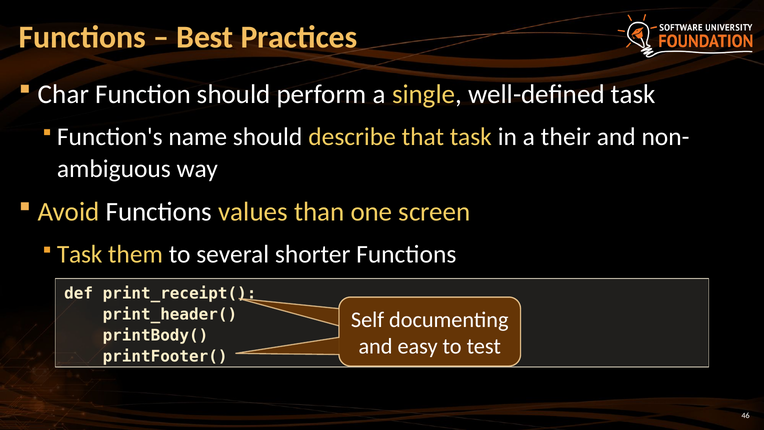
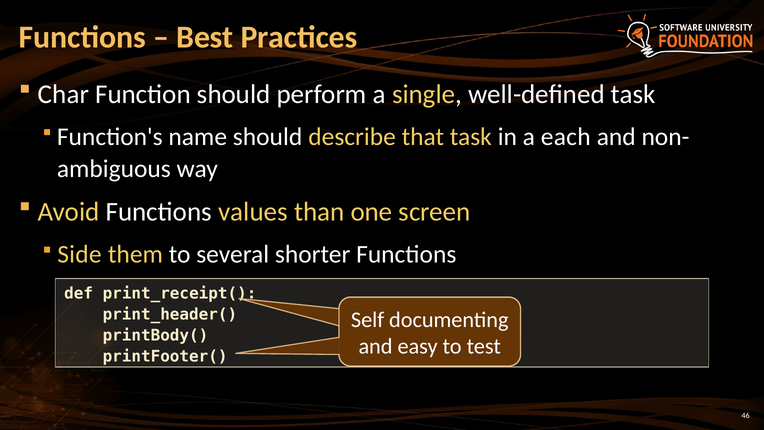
their: their -> each
Task at (80, 254): Task -> Side
